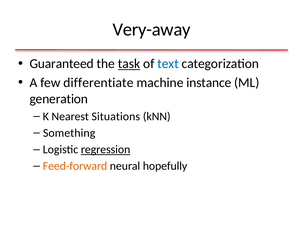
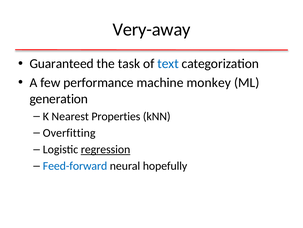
task underline: present -> none
differentiate: differentiate -> performance
instance: instance -> monkey
Situations: Situations -> Properties
Something: Something -> Overfitting
Feed-forward colour: orange -> blue
